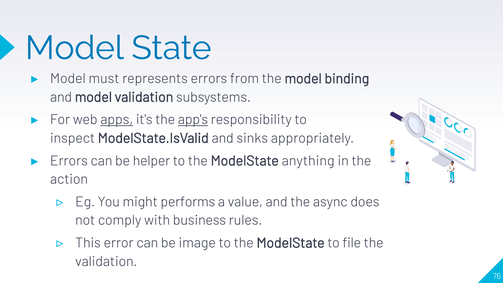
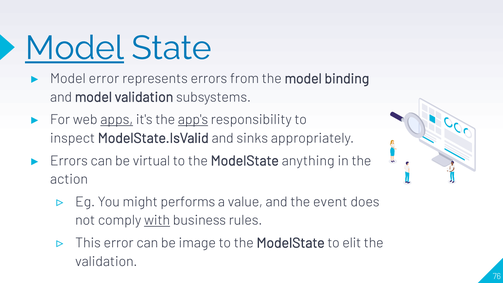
Model at (75, 48) underline: none -> present
Model must: must -> error
helper: helper -> virtual
async: async -> event
with underline: none -> present
file: file -> elit
